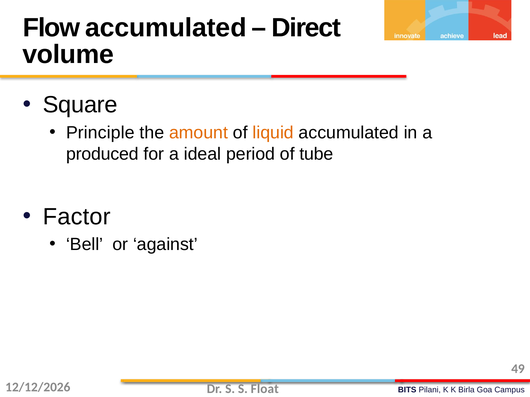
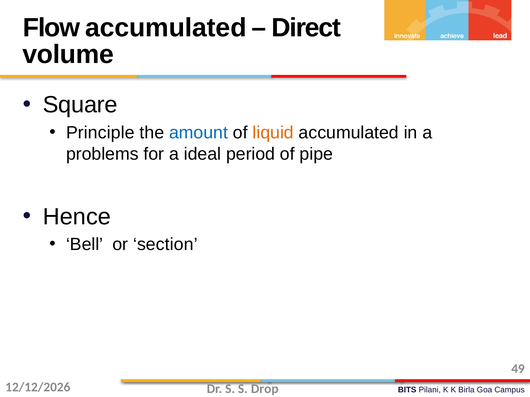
amount colour: orange -> blue
produced: produced -> problems
tube: tube -> pipe
Factor: Factor -> Hence
against: against -> section
Float: Float -> Drop
